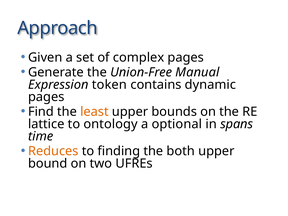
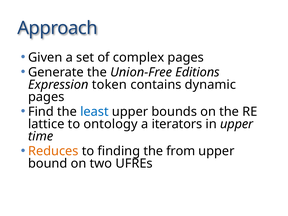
Manual: Manual -> Editions
least colour: orange -> blue
optional: optional -> iterators
in spans: spans -> upper
both: both -> from
